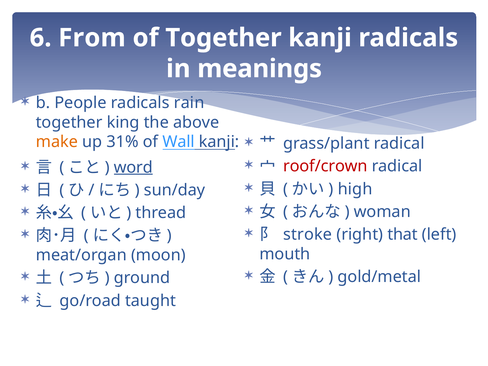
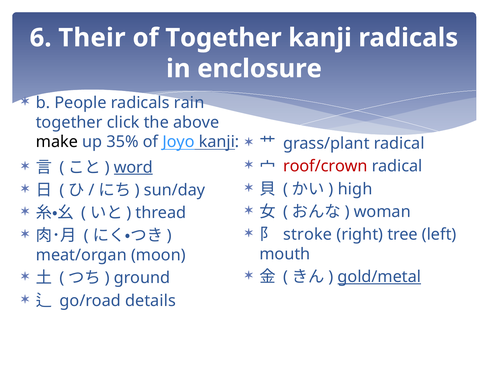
From: From -> Their
meanings: meanings -> enclosure
king: king -> click
make colour: orange -> black
31%: 31% -> 35%
Wall: Wall -> Joyo
that: that -> tree
gold/metal underline: none -> present
taught: taught -> details
